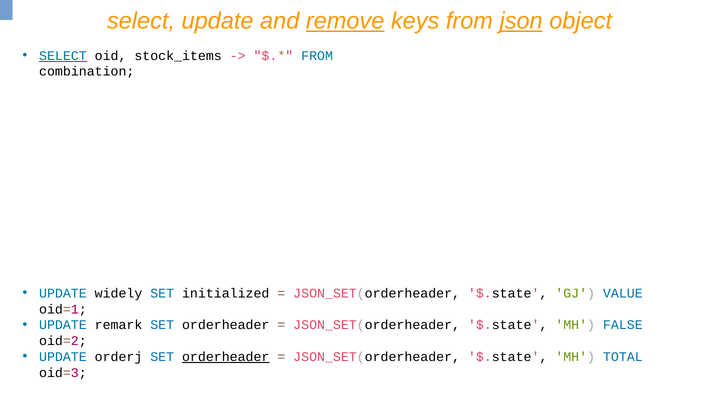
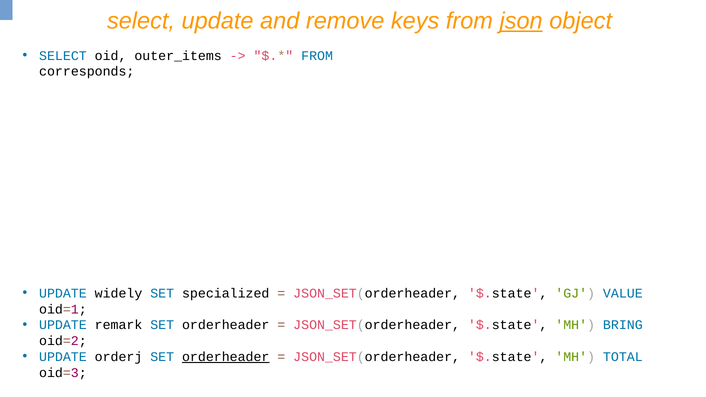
remove underline: present -> none
SELECT at (63, 56) underline: present -> none
stock_items: stock_items -> outer_items
combination: combination -> corresponds
initialized: initialized -> specialized
FALSE: FALSE -> BRING
